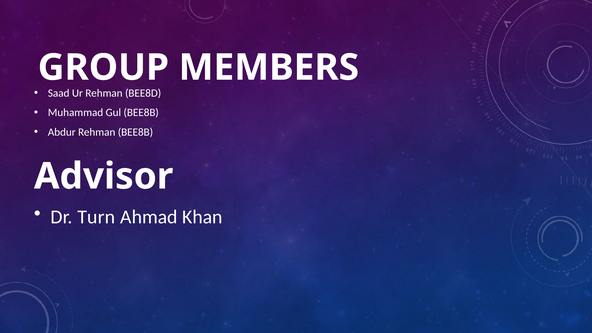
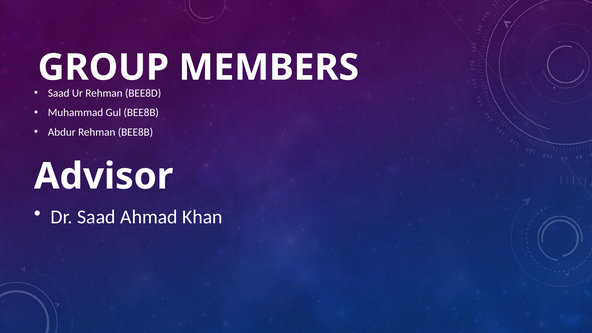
Dr Turn: Turn -> Saad
